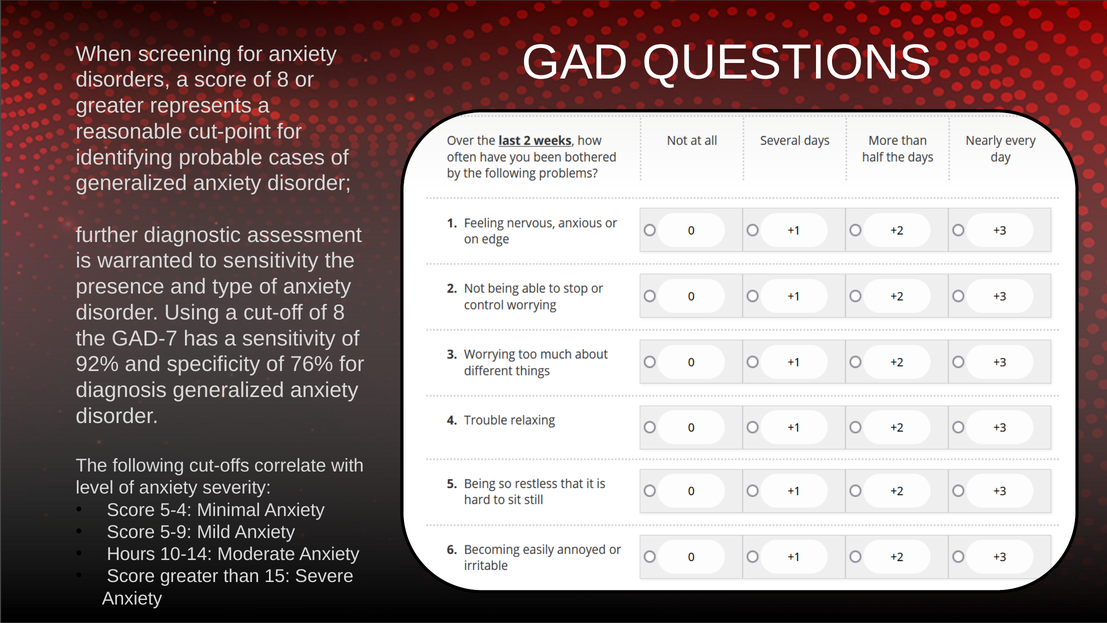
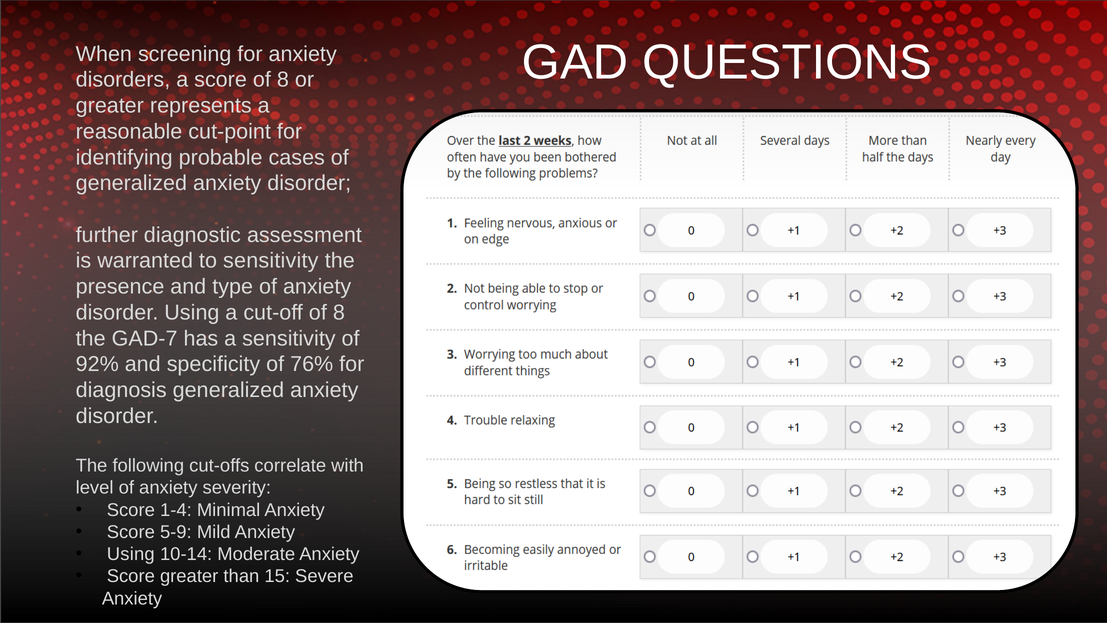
5-4: 5-4 -> 1-4
Hours at (131, 554): Hours -> Using
